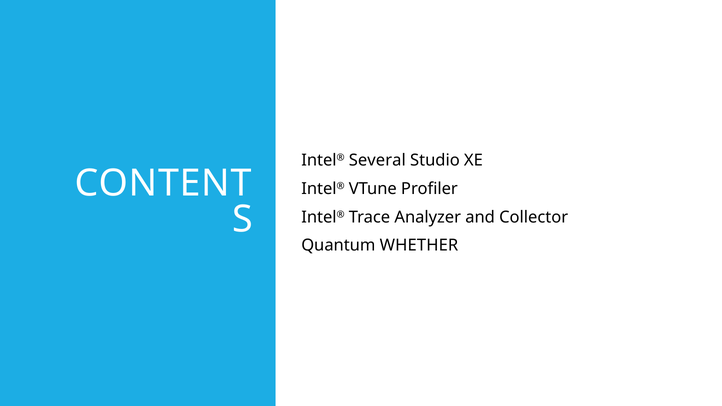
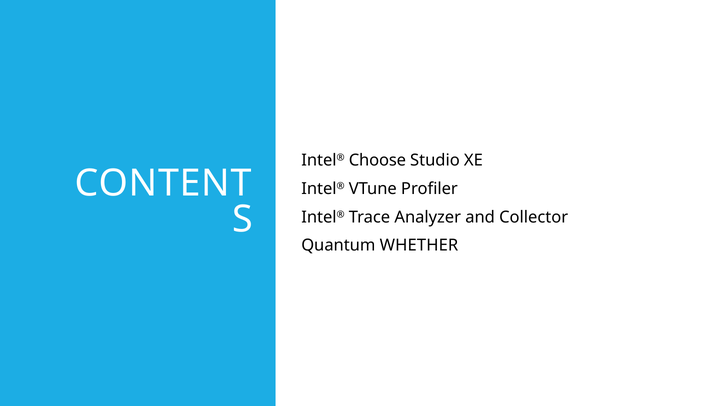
Several: Several -> Choose
